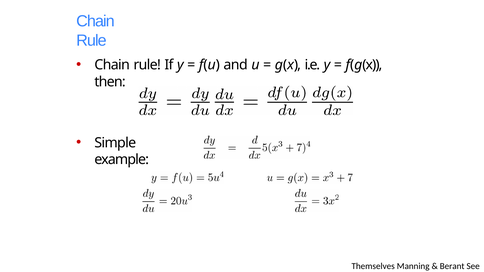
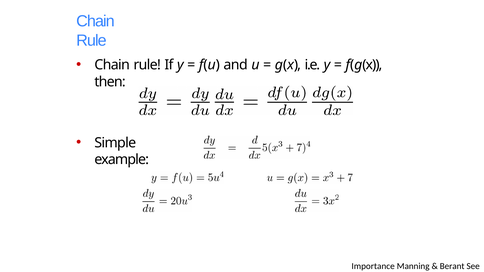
Themselves: Themselves -> Importance
